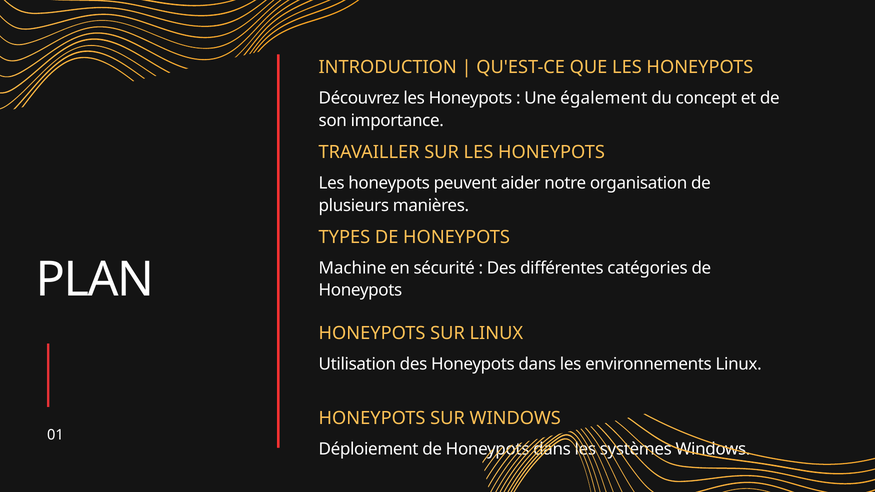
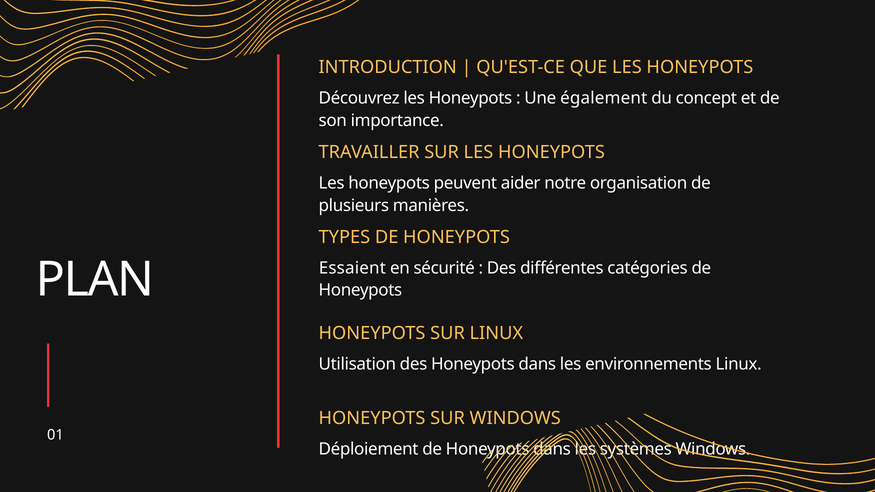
Machine: Machine -> Essaient
